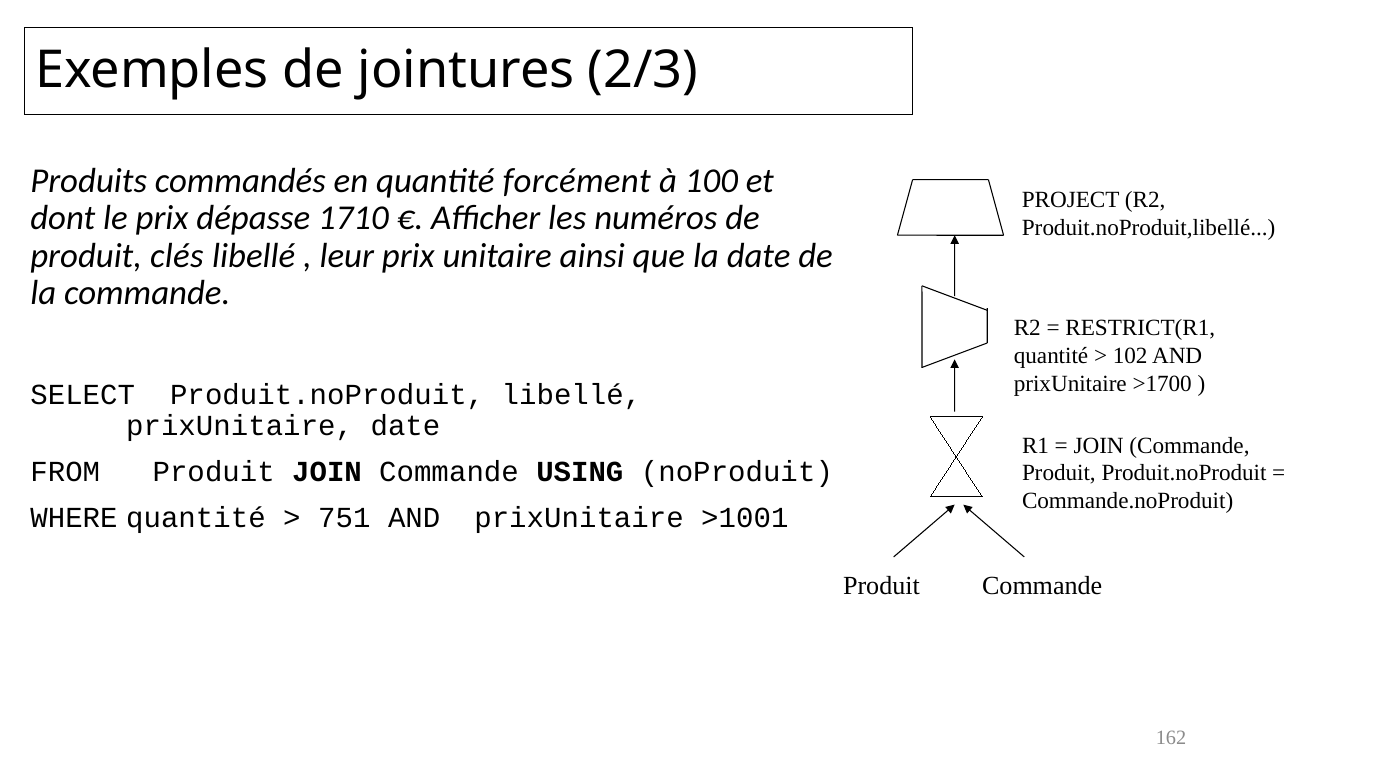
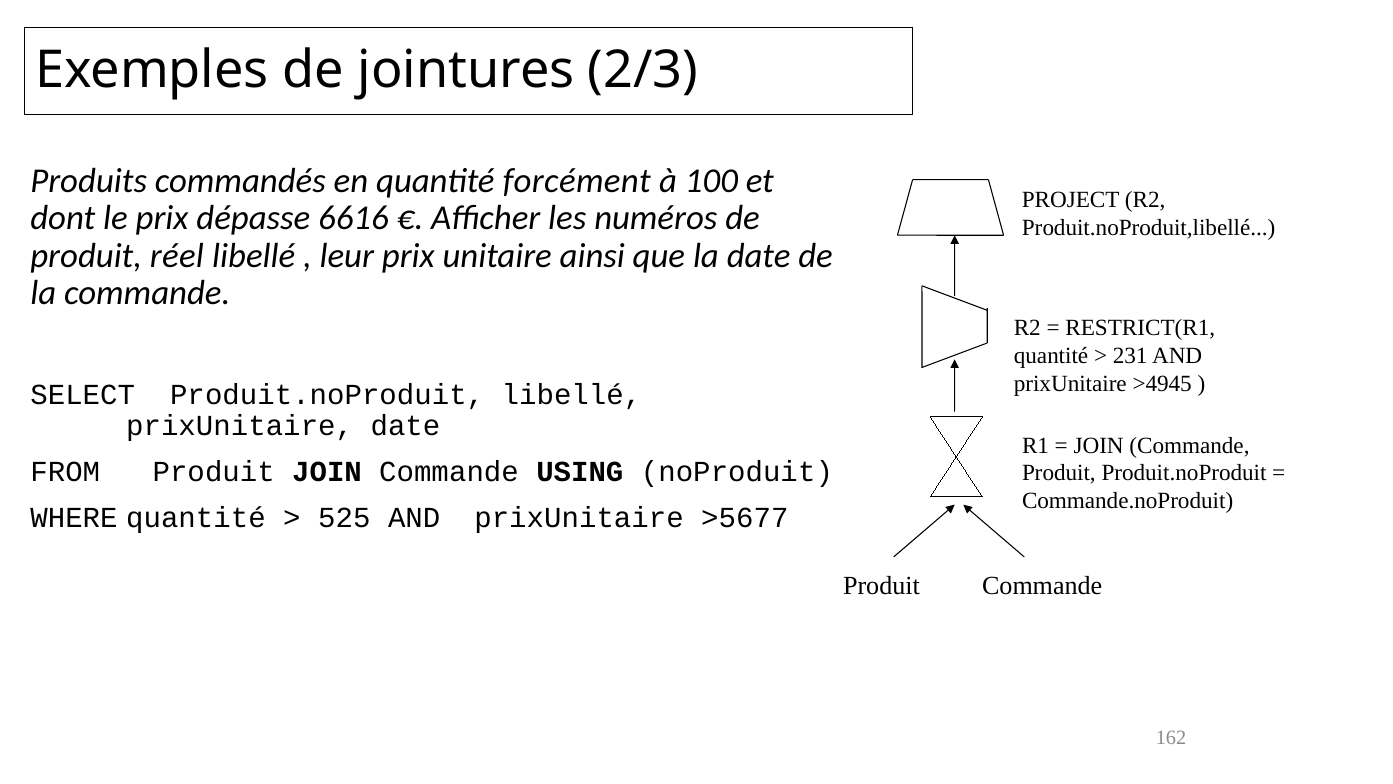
1710: 1710 -> 6616
clés: clés -> réel
102: 102 -> 231
>1700: >1700 -> >4945
751: 751 -> 525
>1001: >1001 -> >5677
